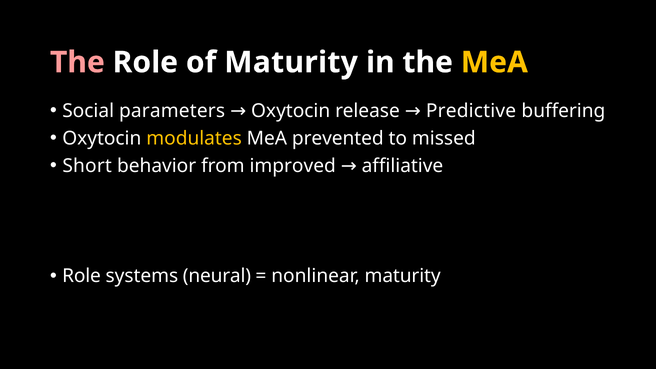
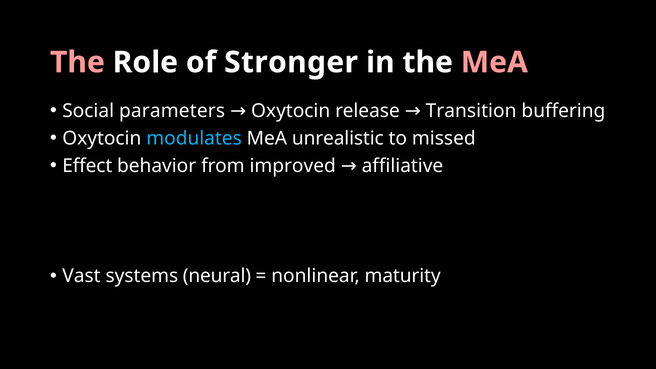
of Maturity: Maturity -> Stronger
MeA at (494, 62) colour: yellow -> pink
Predictive: Predictive -> Transition
modulates colour: yellow -> light blue
prevented: prevented -> unrealistic
Short: Short -> Effect
Role at (82, 276): Role -> Vast
